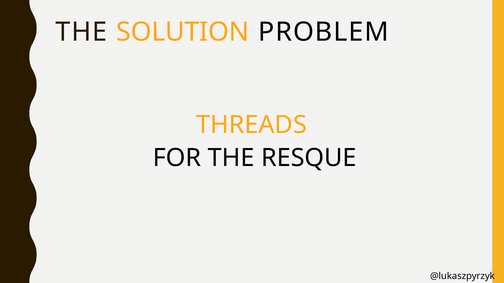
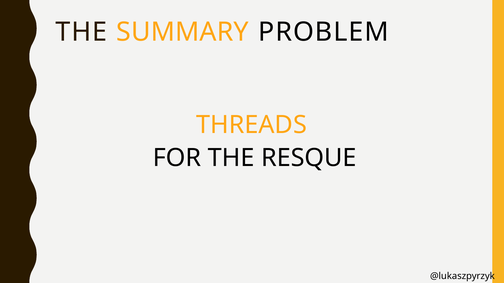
SOLUTION: SOLUTION -> SUMMARY
